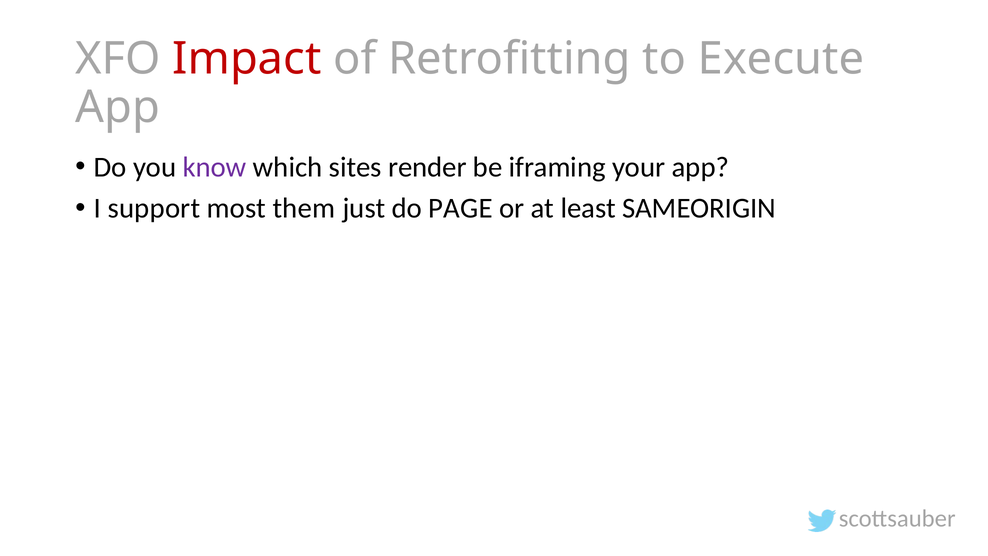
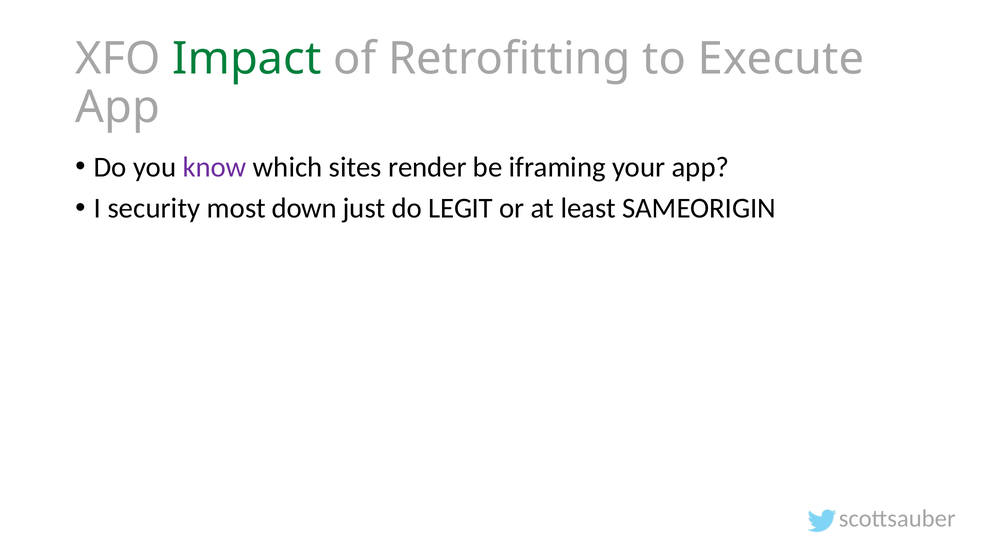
Impact colour: red -> green
support: support -> security
them: them -> down
PAGE: PAGE -> LEGIT
